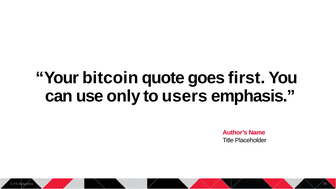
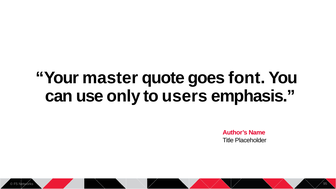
bitcoin: bitcoin -> master
first: first -> font
